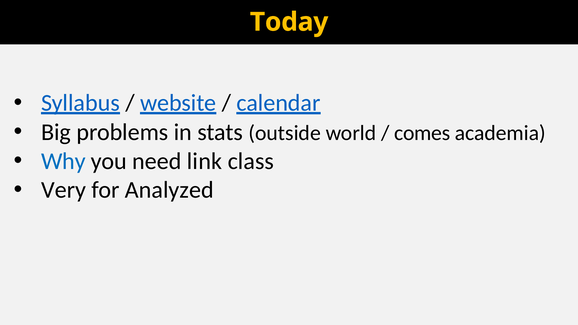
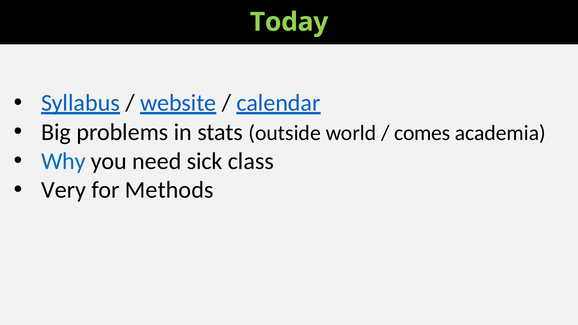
Today colour: yellow -> light green
link: link -> sick
Analyzed: Analyzed -> Methods
